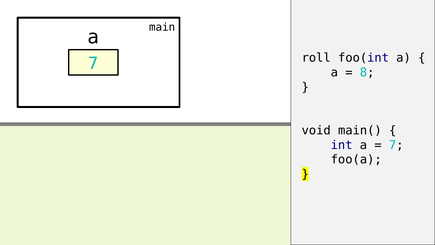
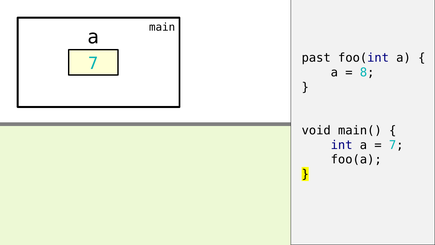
roll: roll -> past
